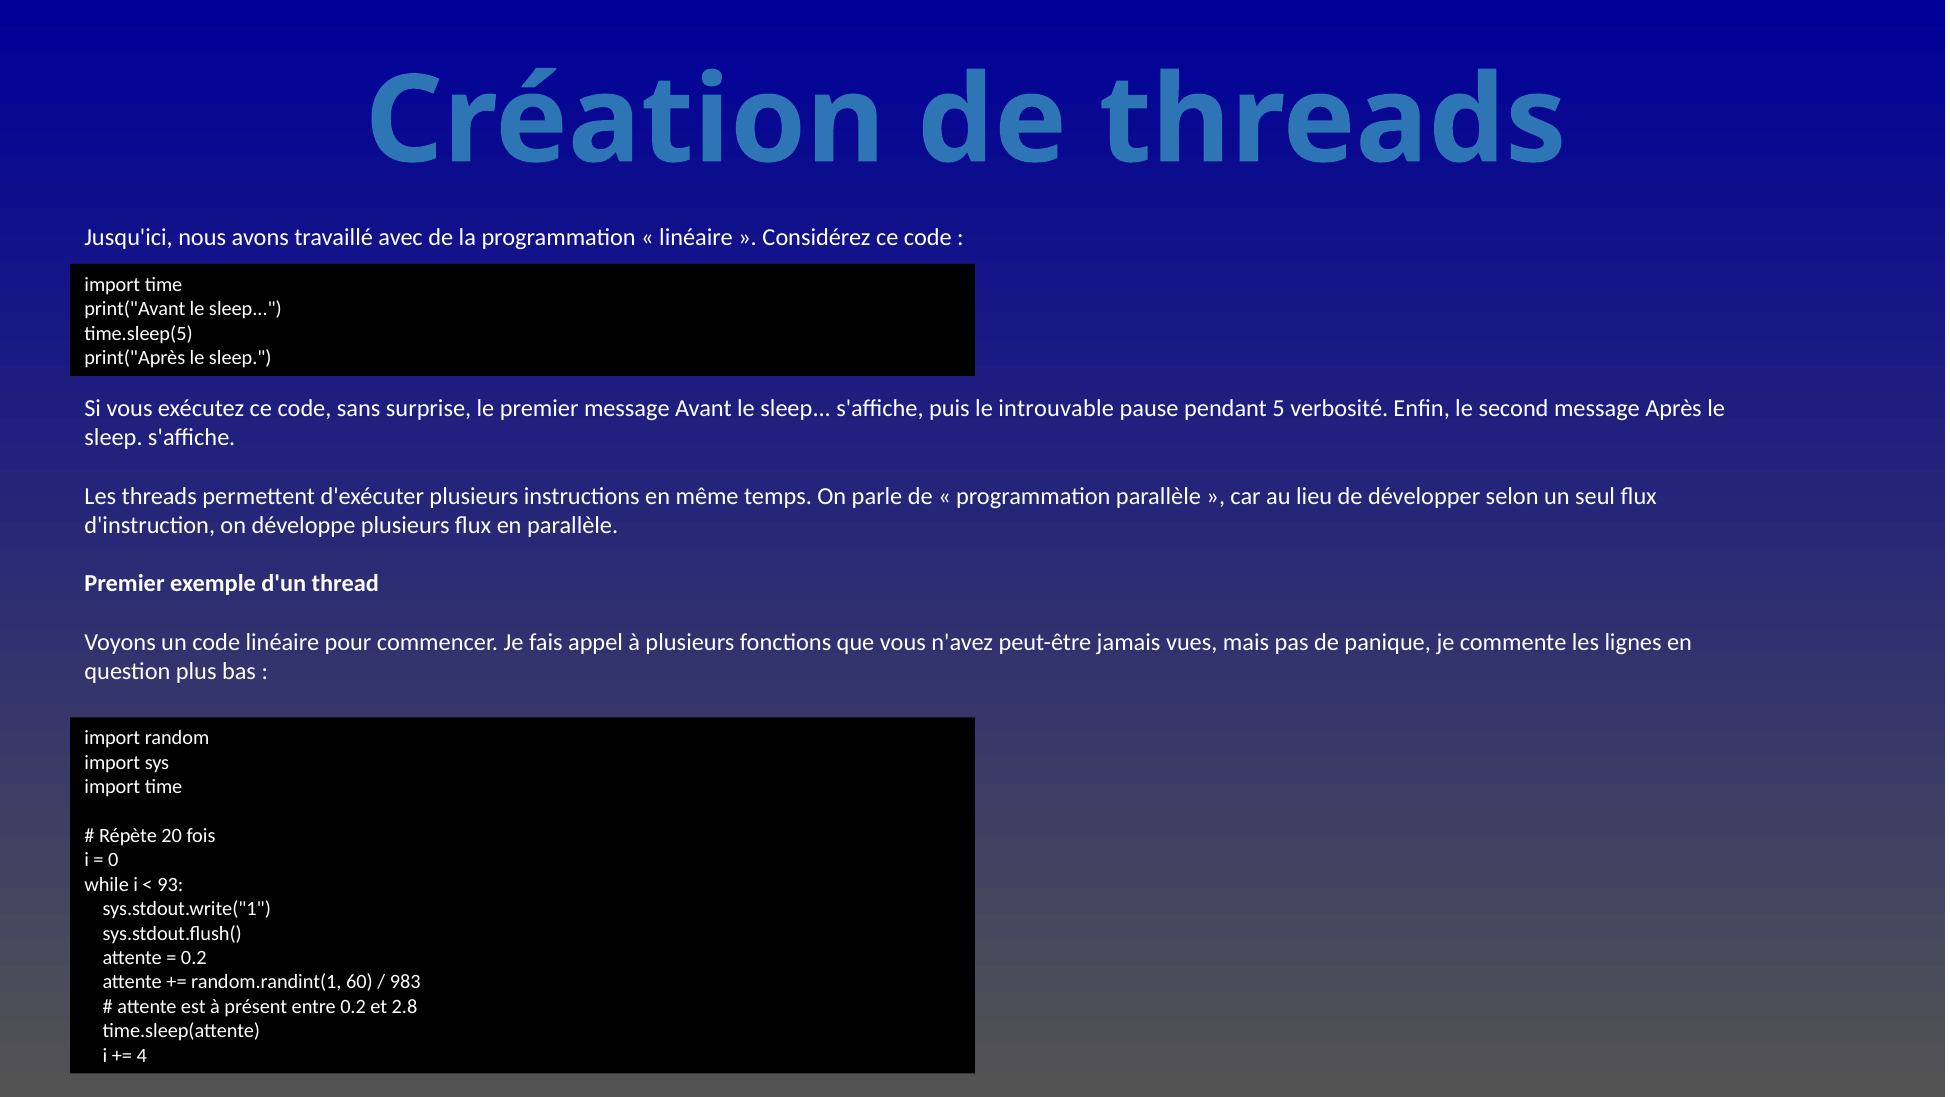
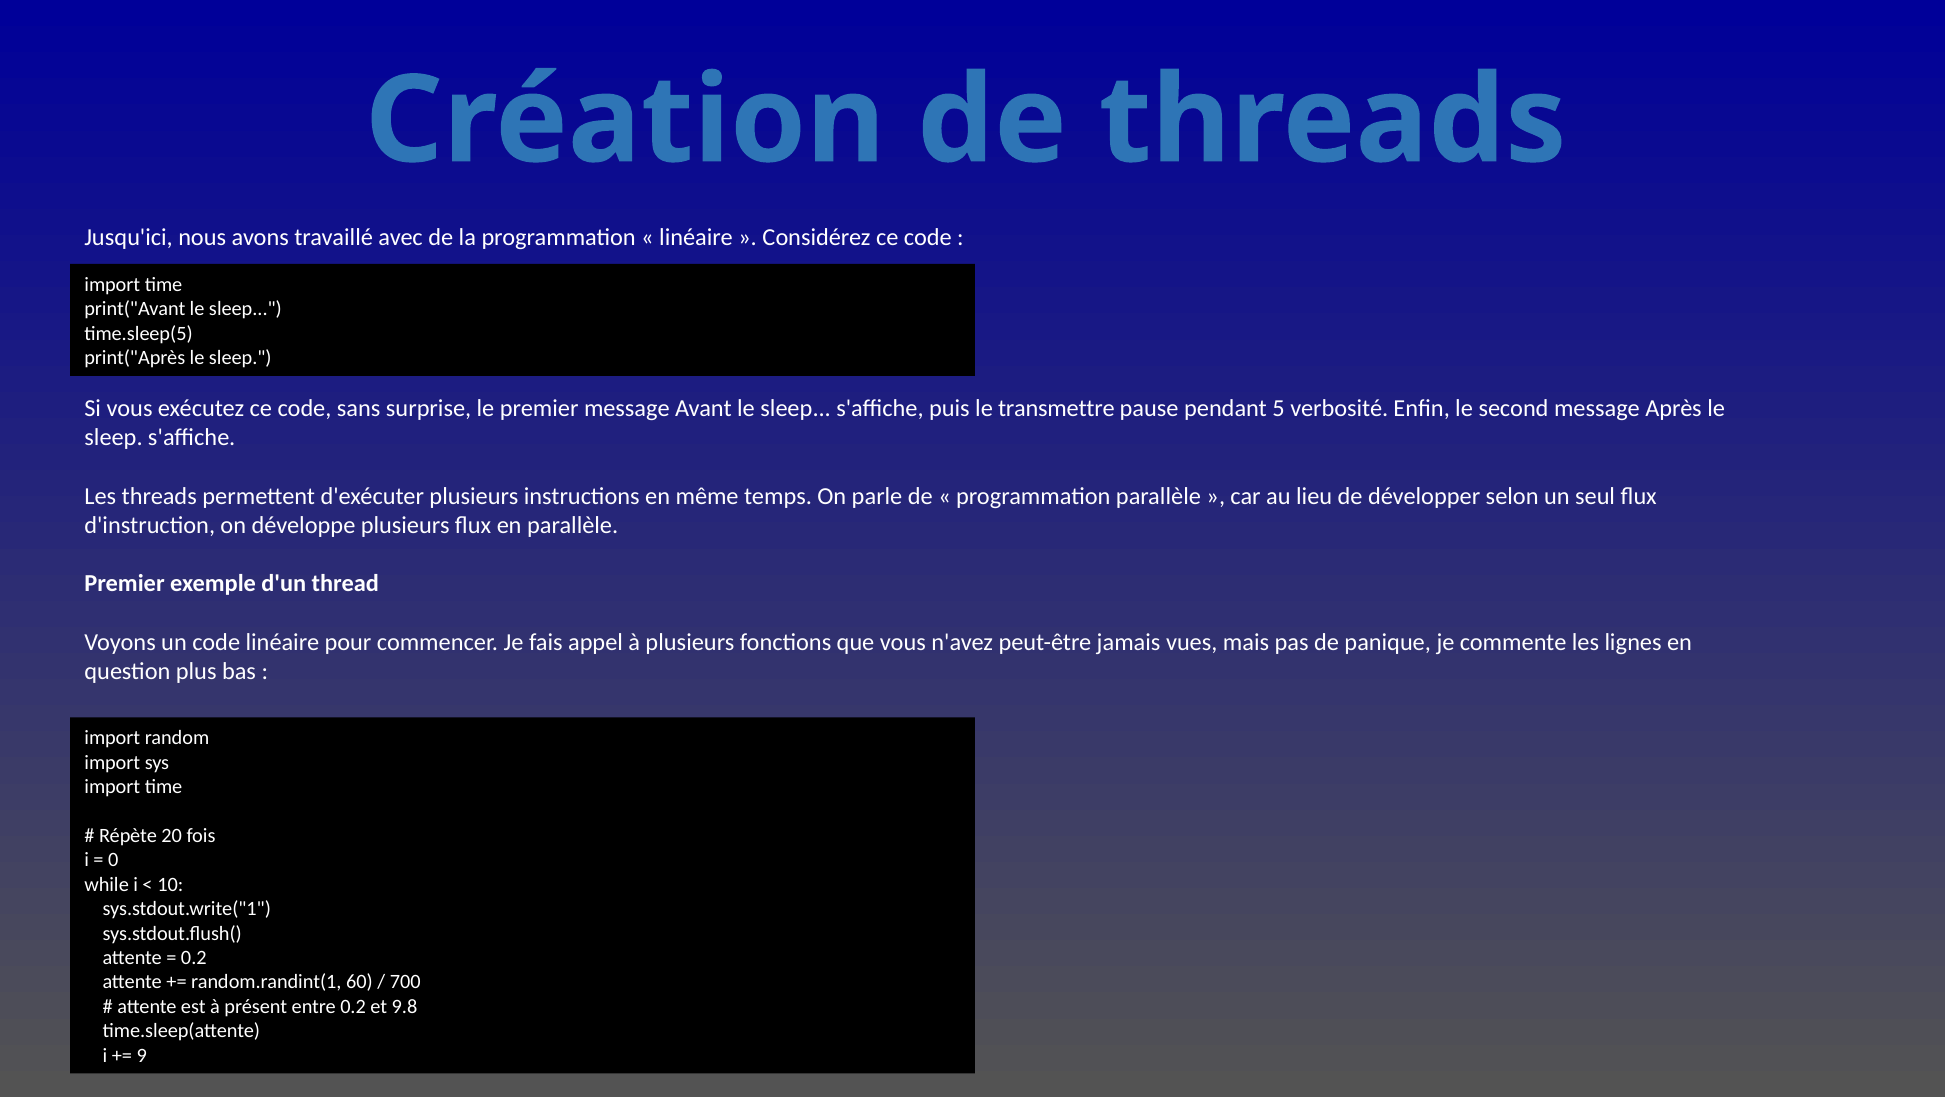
introuvable: introuvable -> transmettre
93: 93 -> 10
983: 983 -> 700
2.8: 2.8 -> 9.8
4: 4 -> 9
